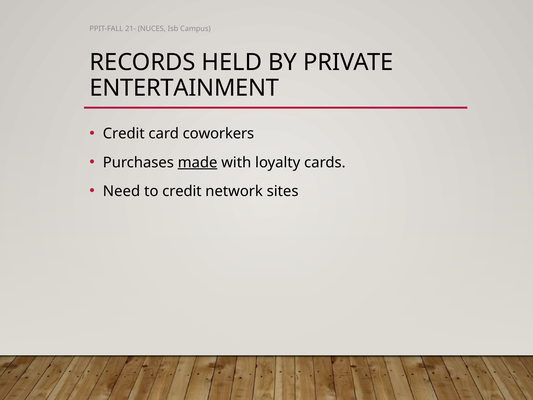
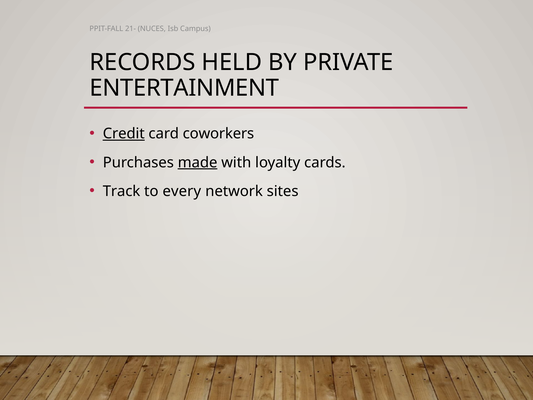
Credit at (124, 134) underline: none -> present
Need: Need -> Track
to credit: credit -> every
